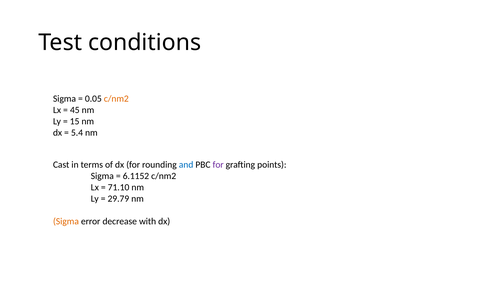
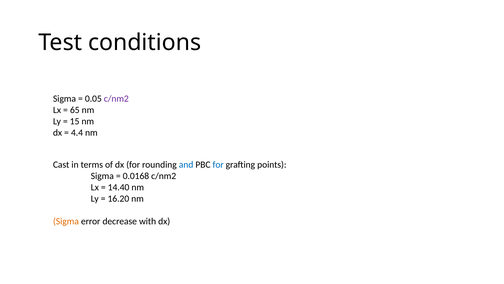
c/nm2 at (116, 99) colour: orange -> purple
45: 45 -> 65
5.4: 5.4 -> 4.4
for at (218, 164) colour: purple -> blue
6.1152: 6.1152 -> 0.0168
71.10: 71.10 -> 14.40
29.79: 29.79 -> 16.20
